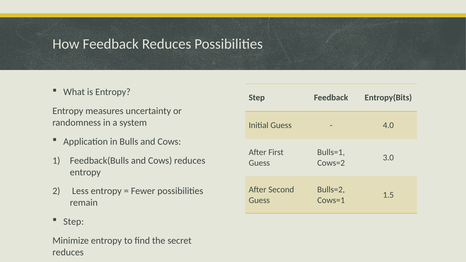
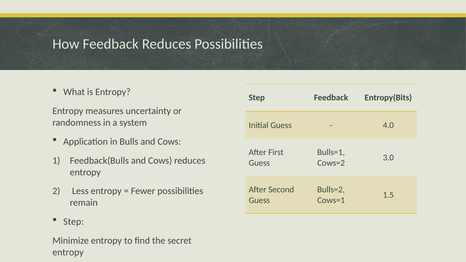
reduces at (68, 252): reduces -> entropy
